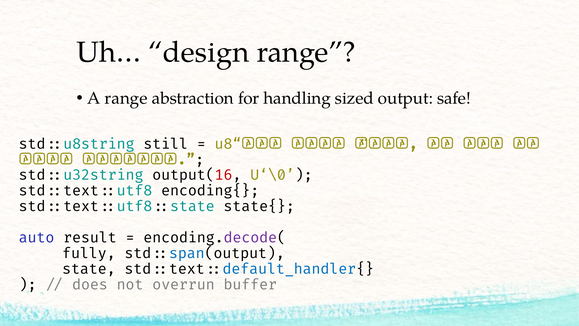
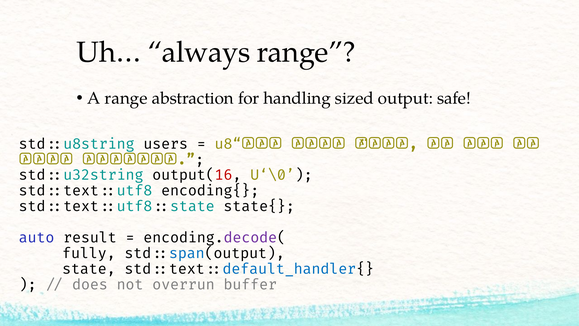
design: design -> always
still: still -> users
